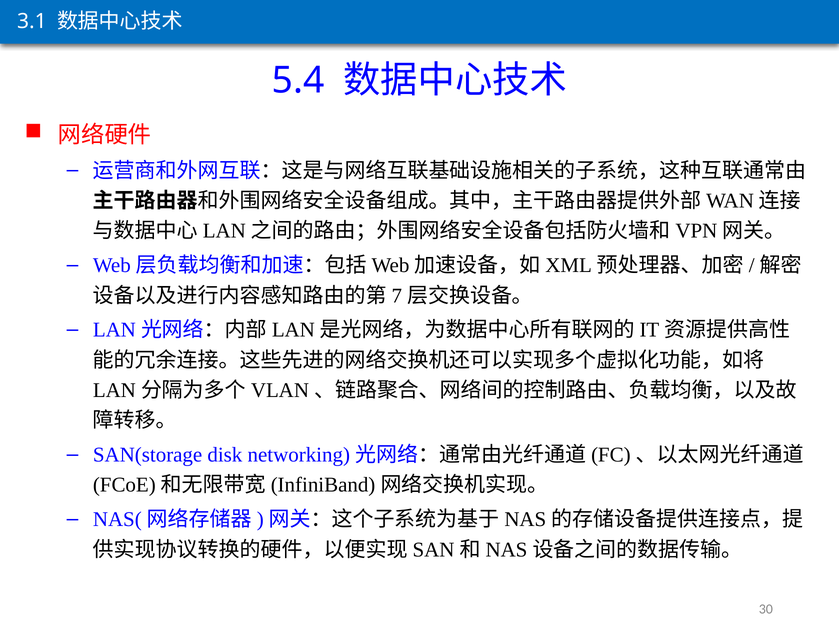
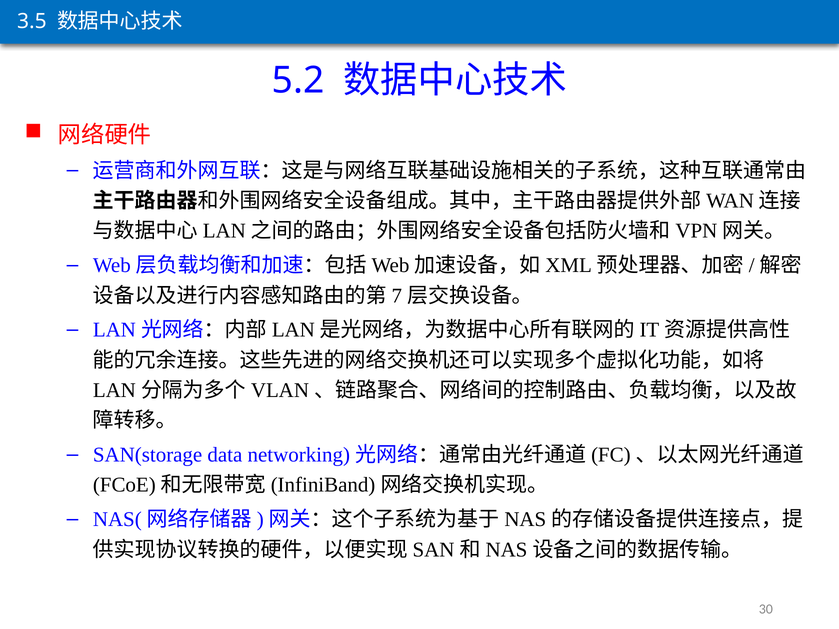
3.1: 3.1 -> 3.5
5.4: 5.4 -> 5.2
disk: disk -> data
